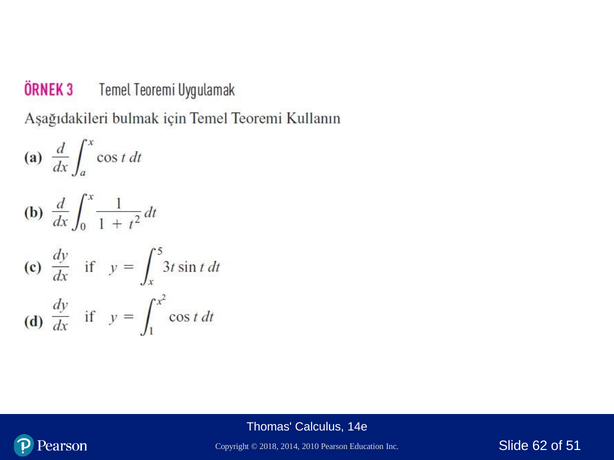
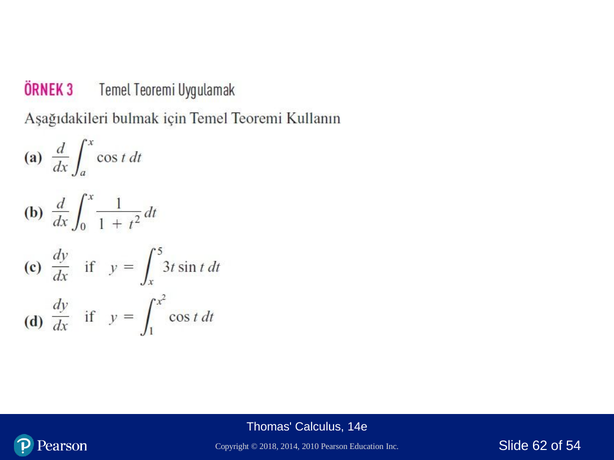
51: 51 -> 54
